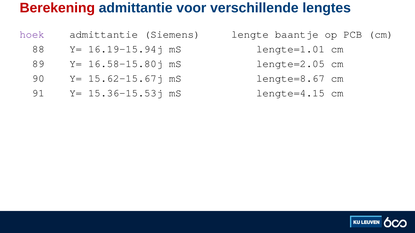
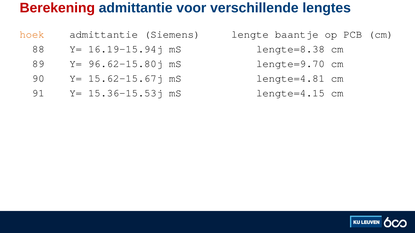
hoek colour: purple -> orange
lengte=1.01: lengte=1.01 -> lengte=8.38
16.58-15.80j: 16.58-15.80j -> 96.62-15.80j
lengte=2.05: lengte=2.05 -> lengte=9.70
lengte=8.67: lengte=8.67 -> lengte=4.81
